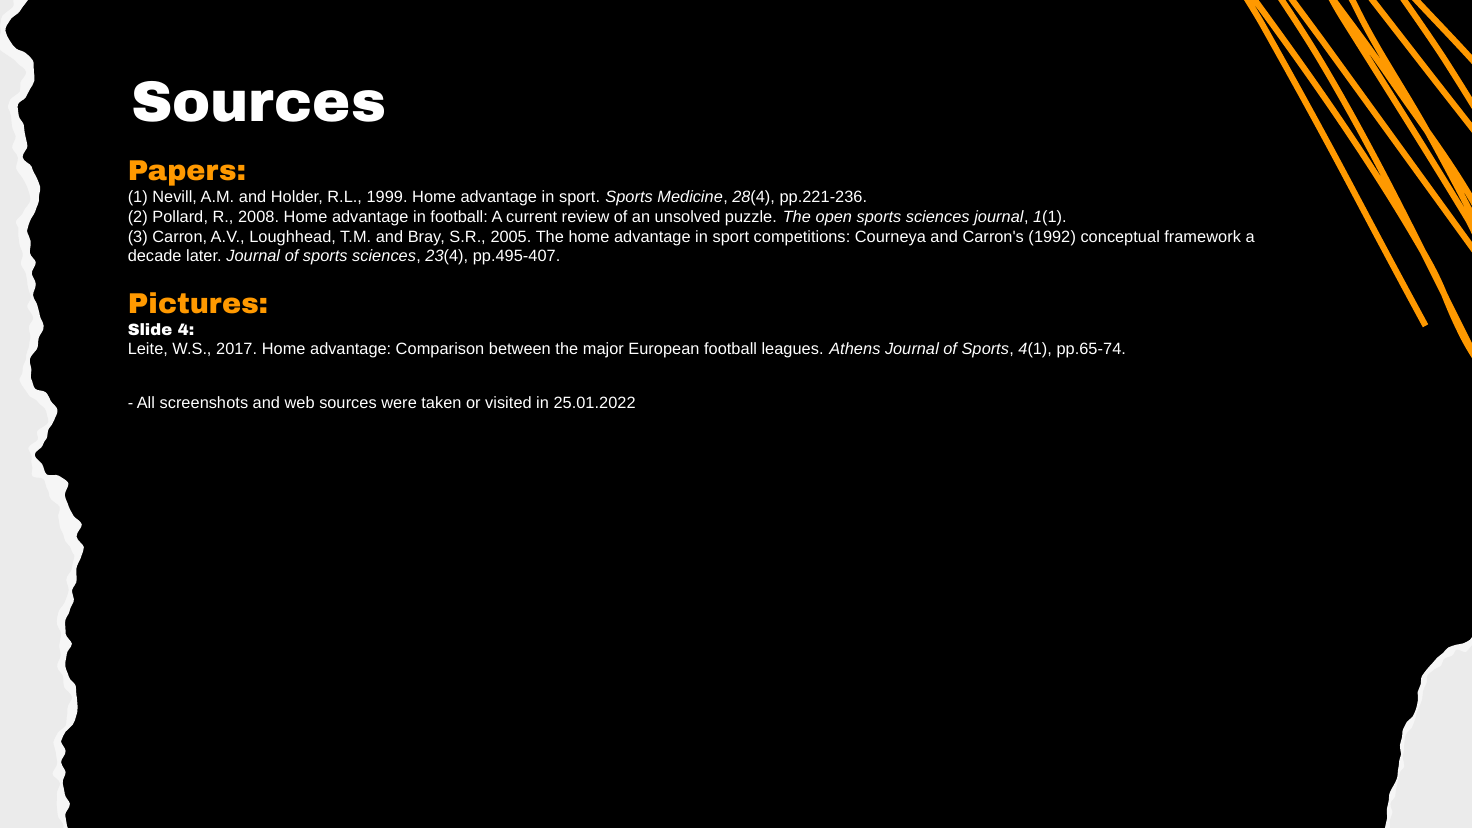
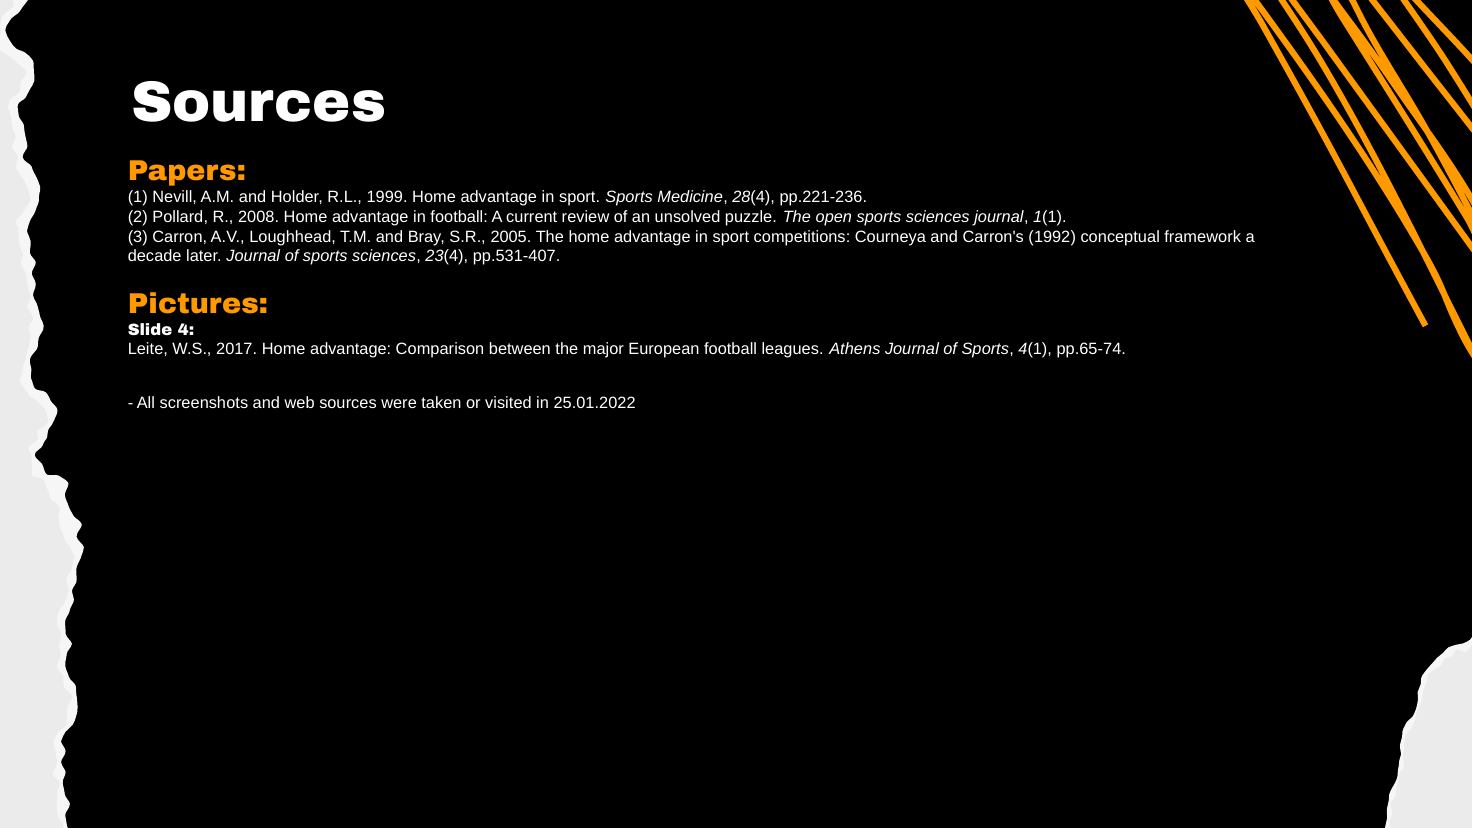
pp.495-407: pp.495-407 -> pp.531-407
